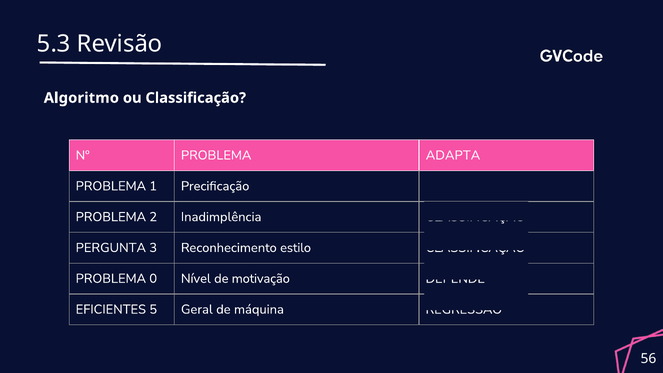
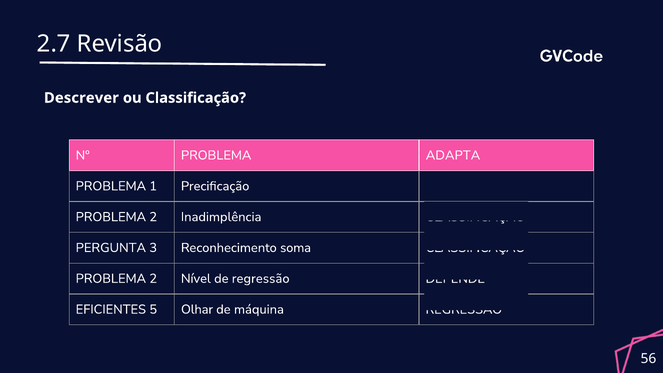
5.3: 5.3 -> 2.7
Algoritmo: Algoritmo -> Descrever
estilo: estilo -> soma
0 at (153, 279): 0 -> 2
de motivação: motivação -> regressão
Geral: Geral -> Olhar
